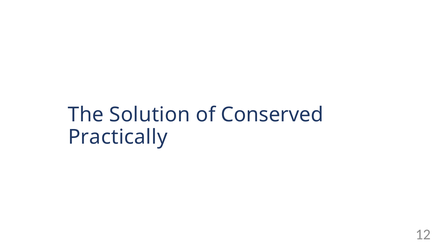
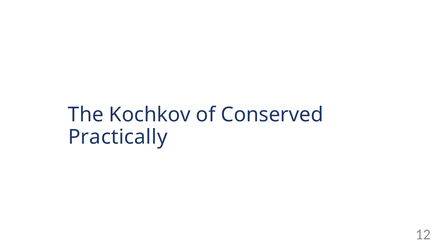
Solution: Solution -> Kochkov
